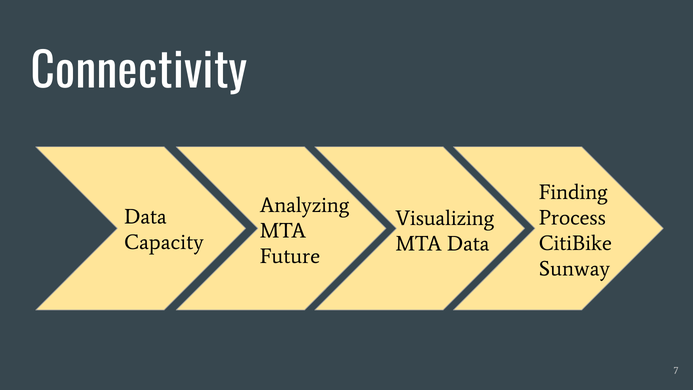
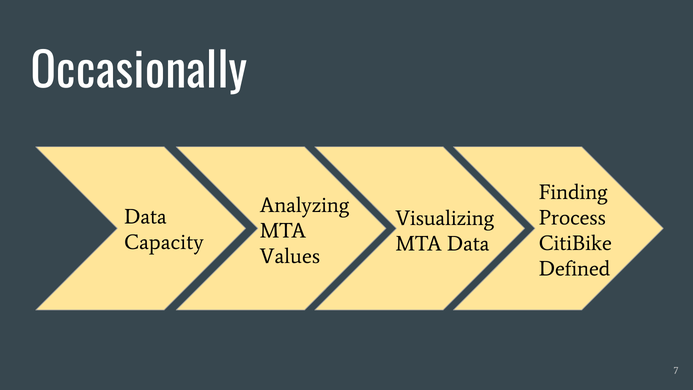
Connectivity: Connectivity -> Occasionally
Future: Future -> Values
Sunway: Sunway -> Defined
